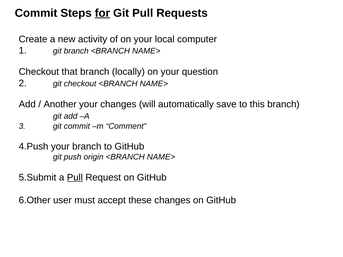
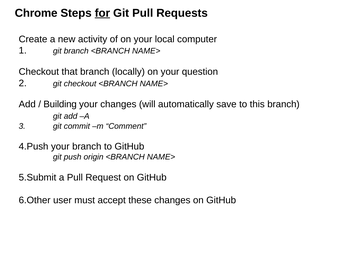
Commit at (36, 13): Commit -> Chrome
Another: Another -> Building
Pull at (75, 178) underline: present -> none
